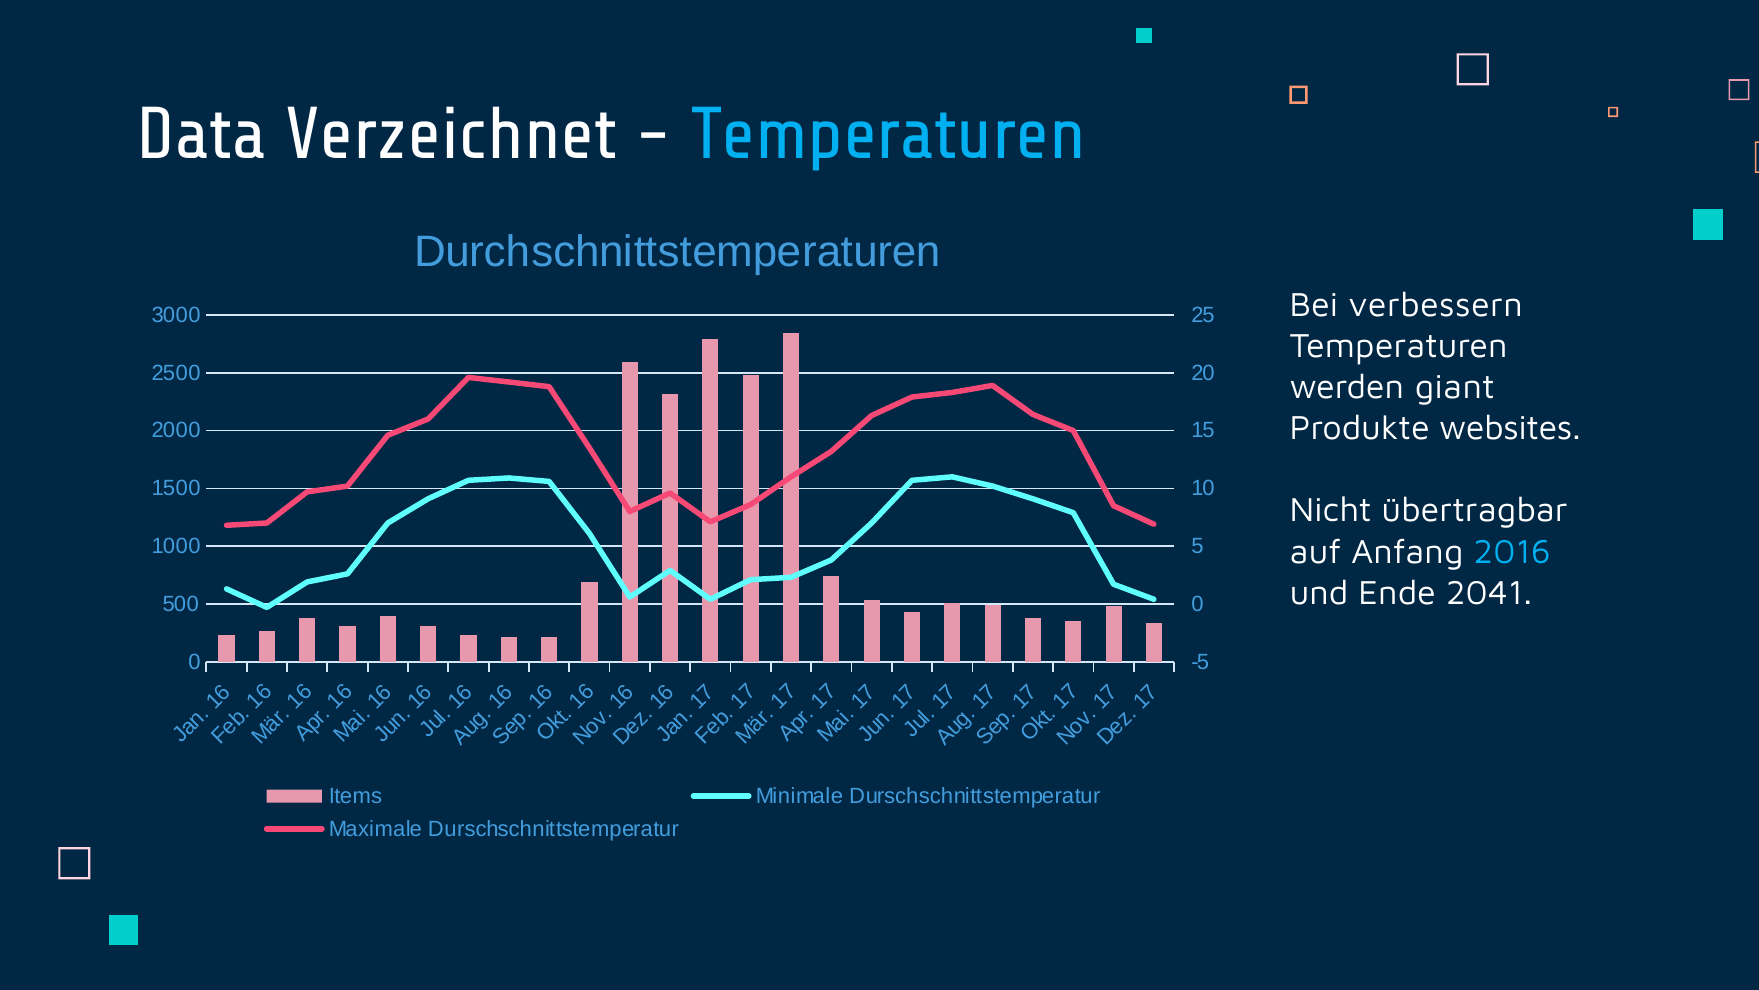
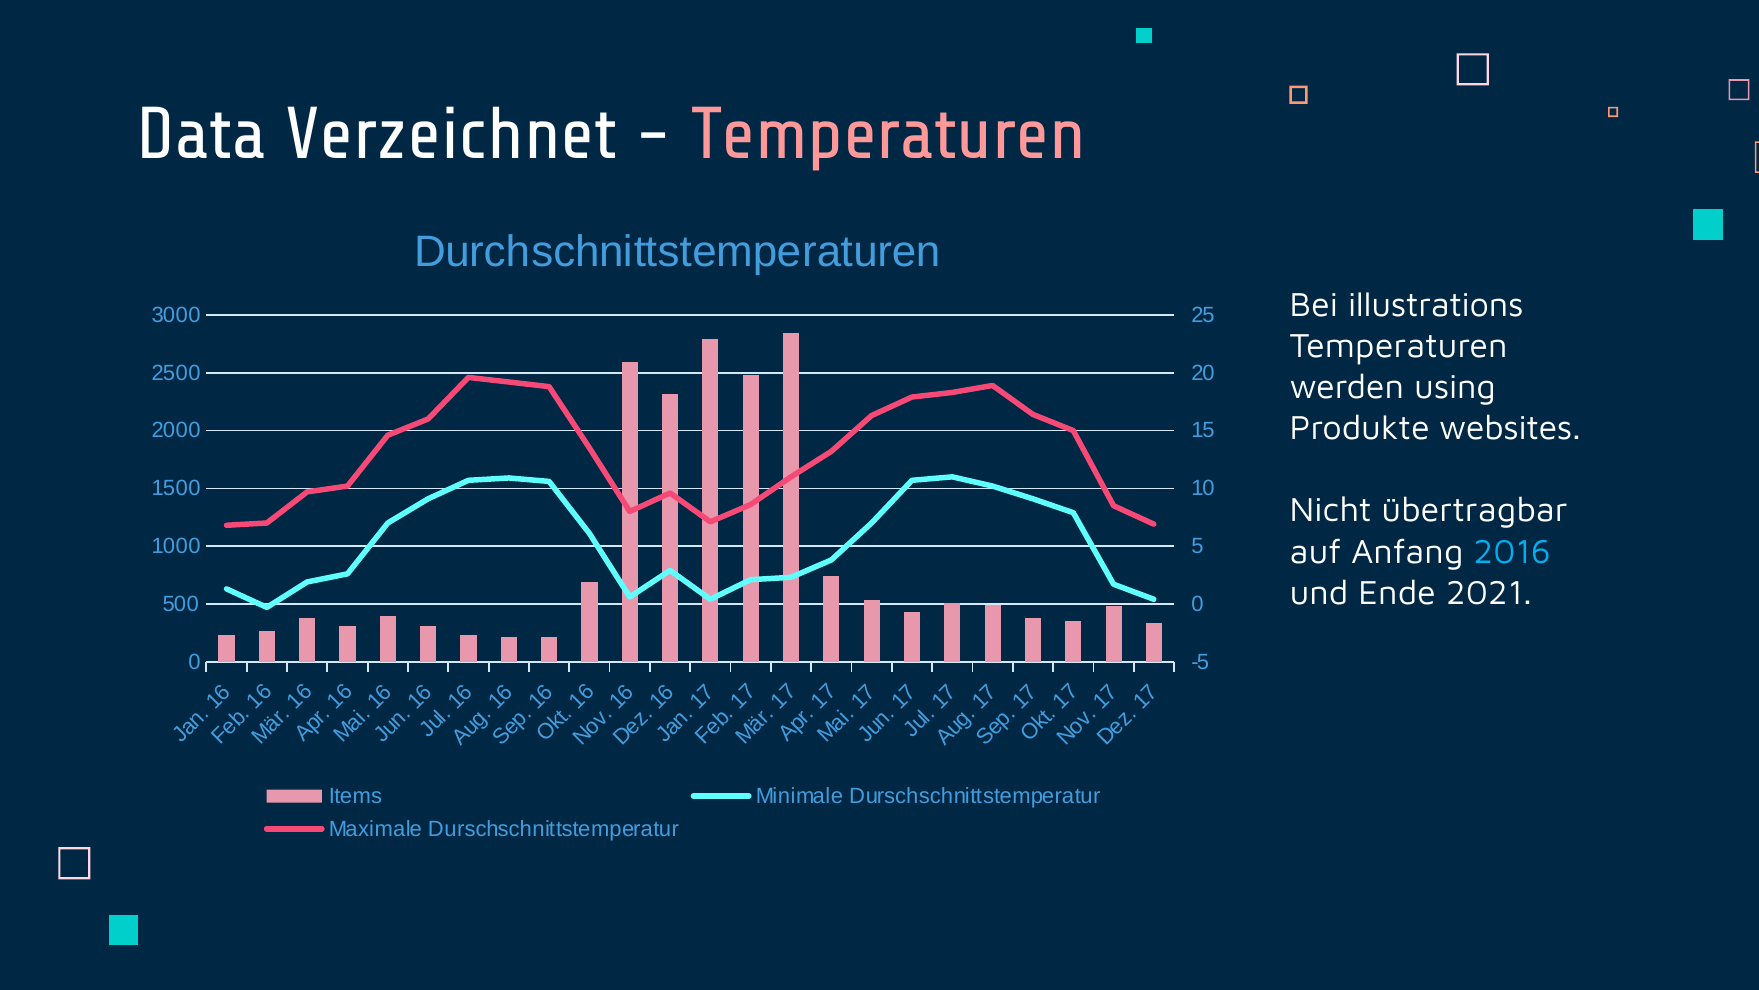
Temperaturen at (889, 134) colour: light blue -> pink
verbessern: verbessern -> illustrations
giant: giant -> using
2041: 2041 -> 2021
